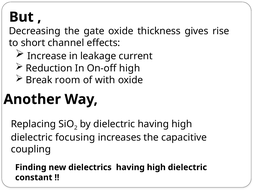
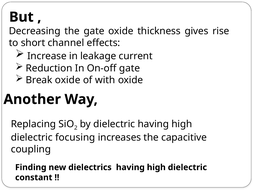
On-off high: high -> gate
Break room: room -> oxide
